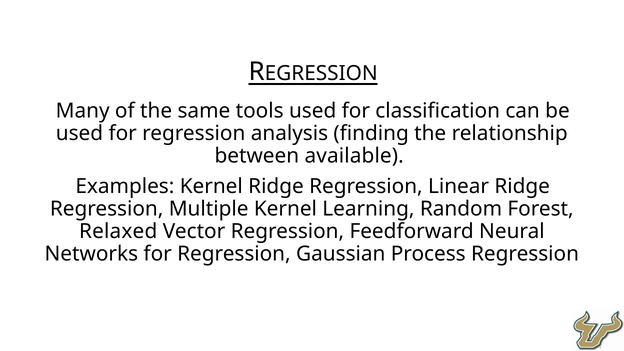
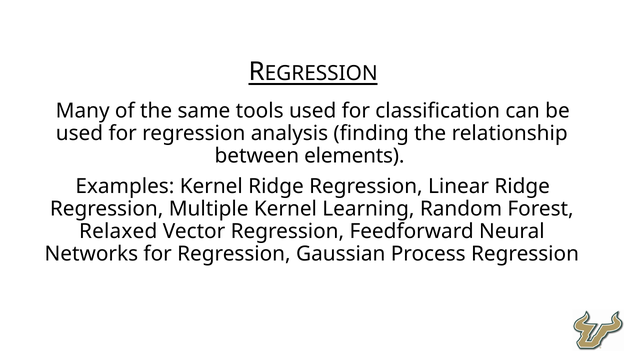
available: available -> elements
